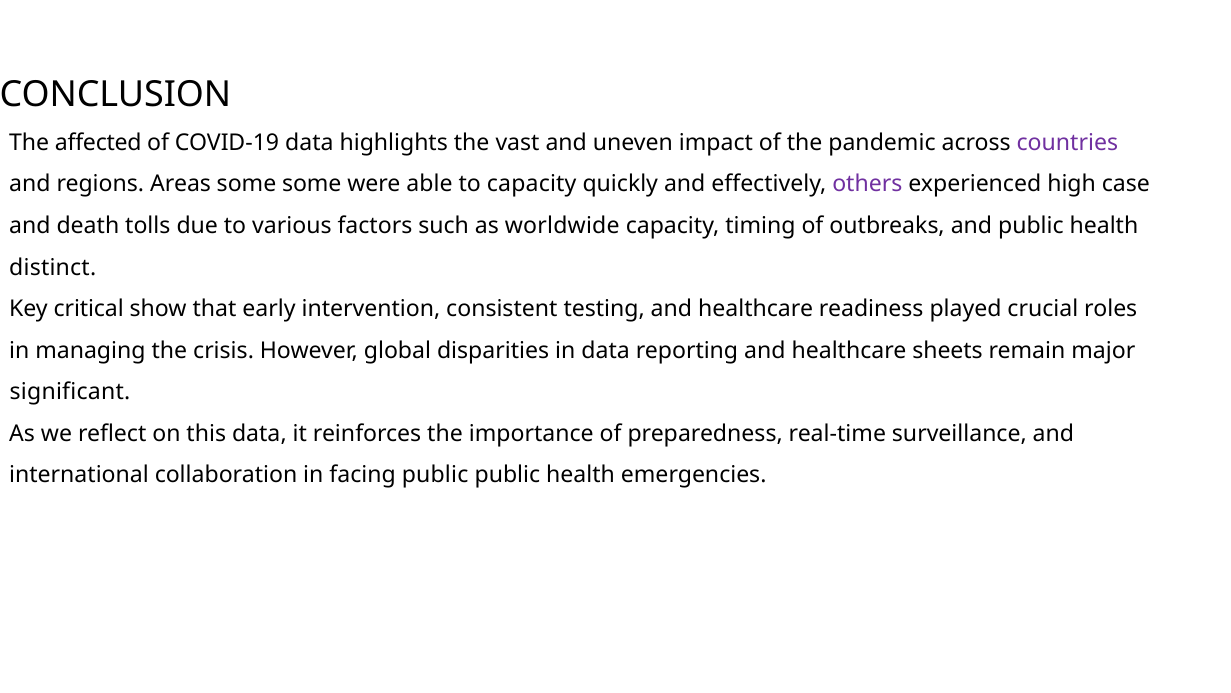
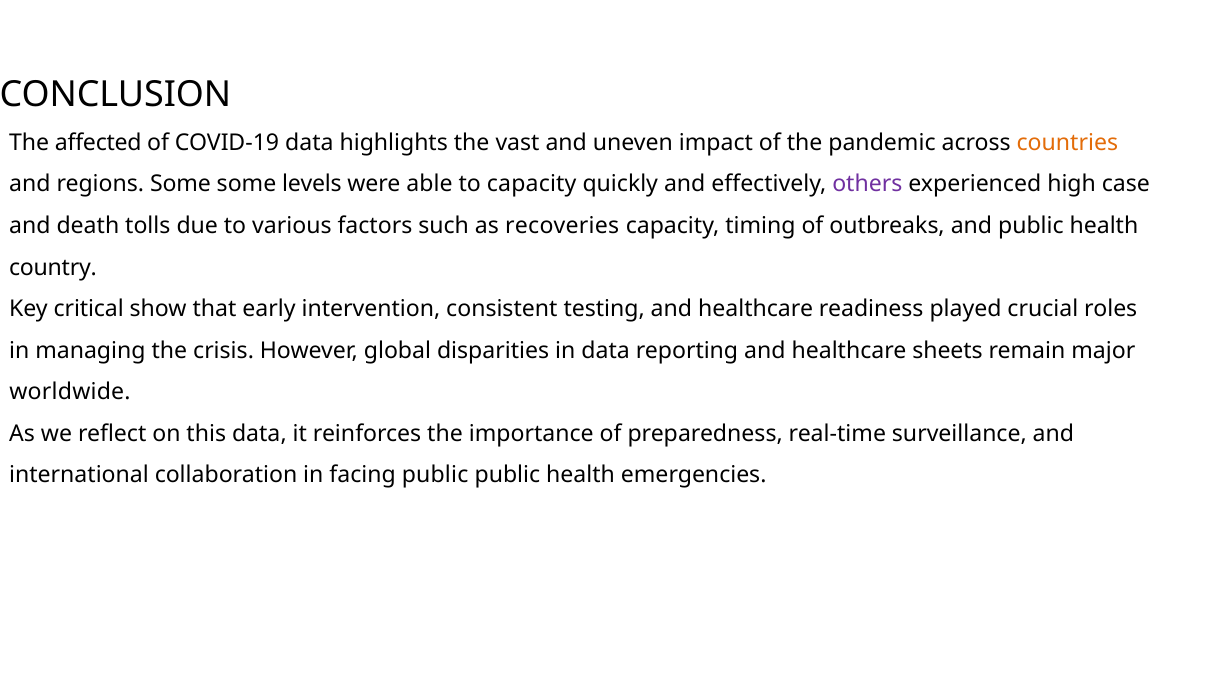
countries colour: purple -> orange
regions Areas: Areas -> Some
some some: some -> levels
worldwide: worldwide -> recoveries
distinct: distinct -> country
significant: significant -> worldwide
